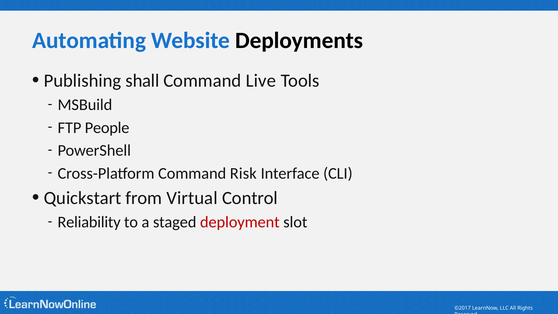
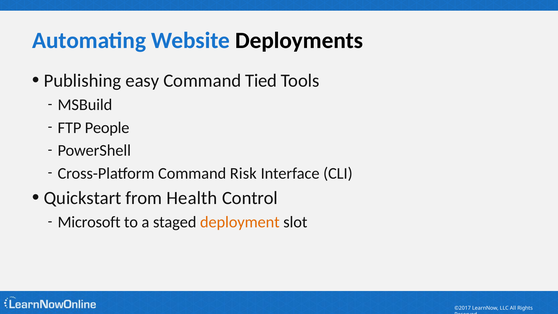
shall: shall -> easy
Live: Live -> Tied
Virtual: Virtual -> Health
Reliability: Reliability -> Microsoft
deployment colour: red -> orange
